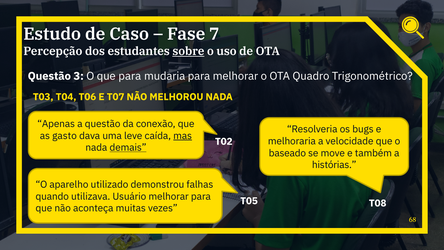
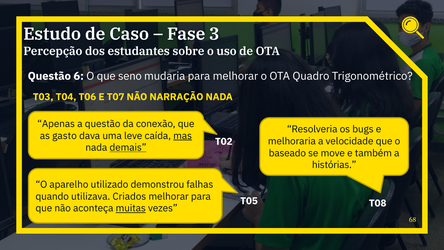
7: 7 -> 3
sobre underline: present -> none
3: 3 -> 6
que para: para -> seno
MELHOROU: MELHOROU -> NARRAÇÃO
Usuário: Usuário -> Criados
muitas underline: none -> present
